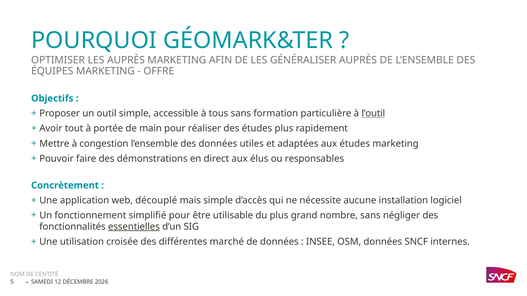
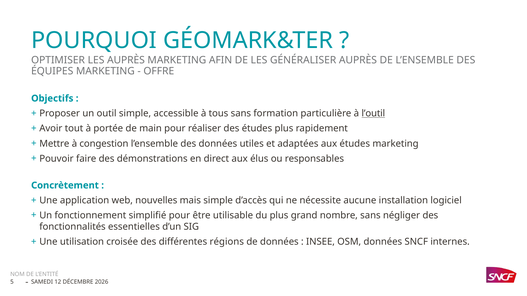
découplé: découplé -> nouvelles
essentielles underline: present -> none
marché: marché -> régions
